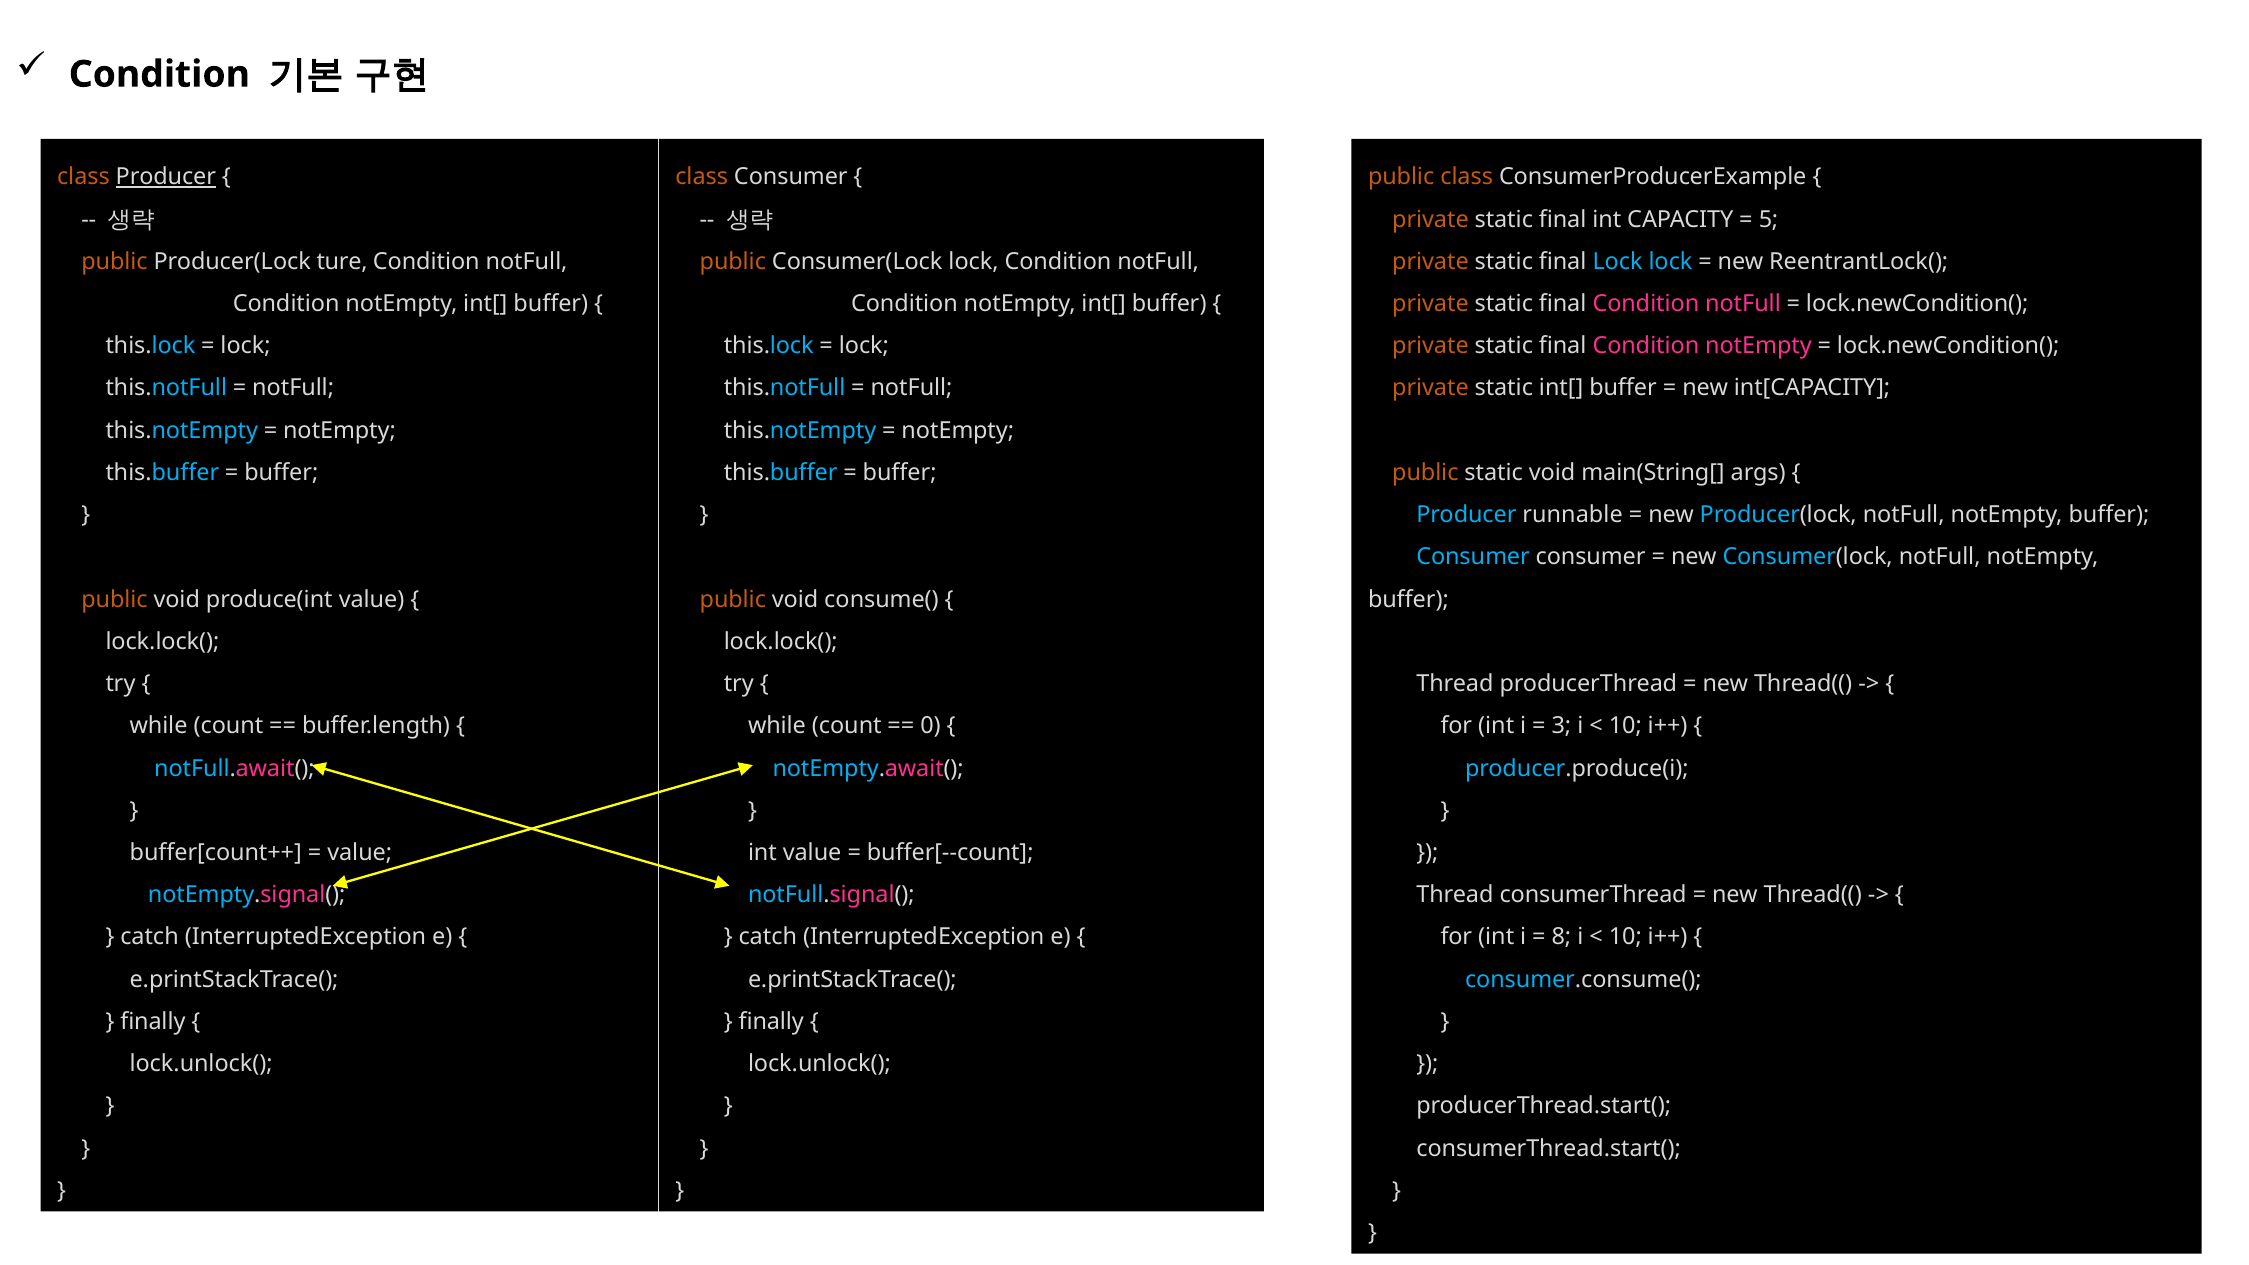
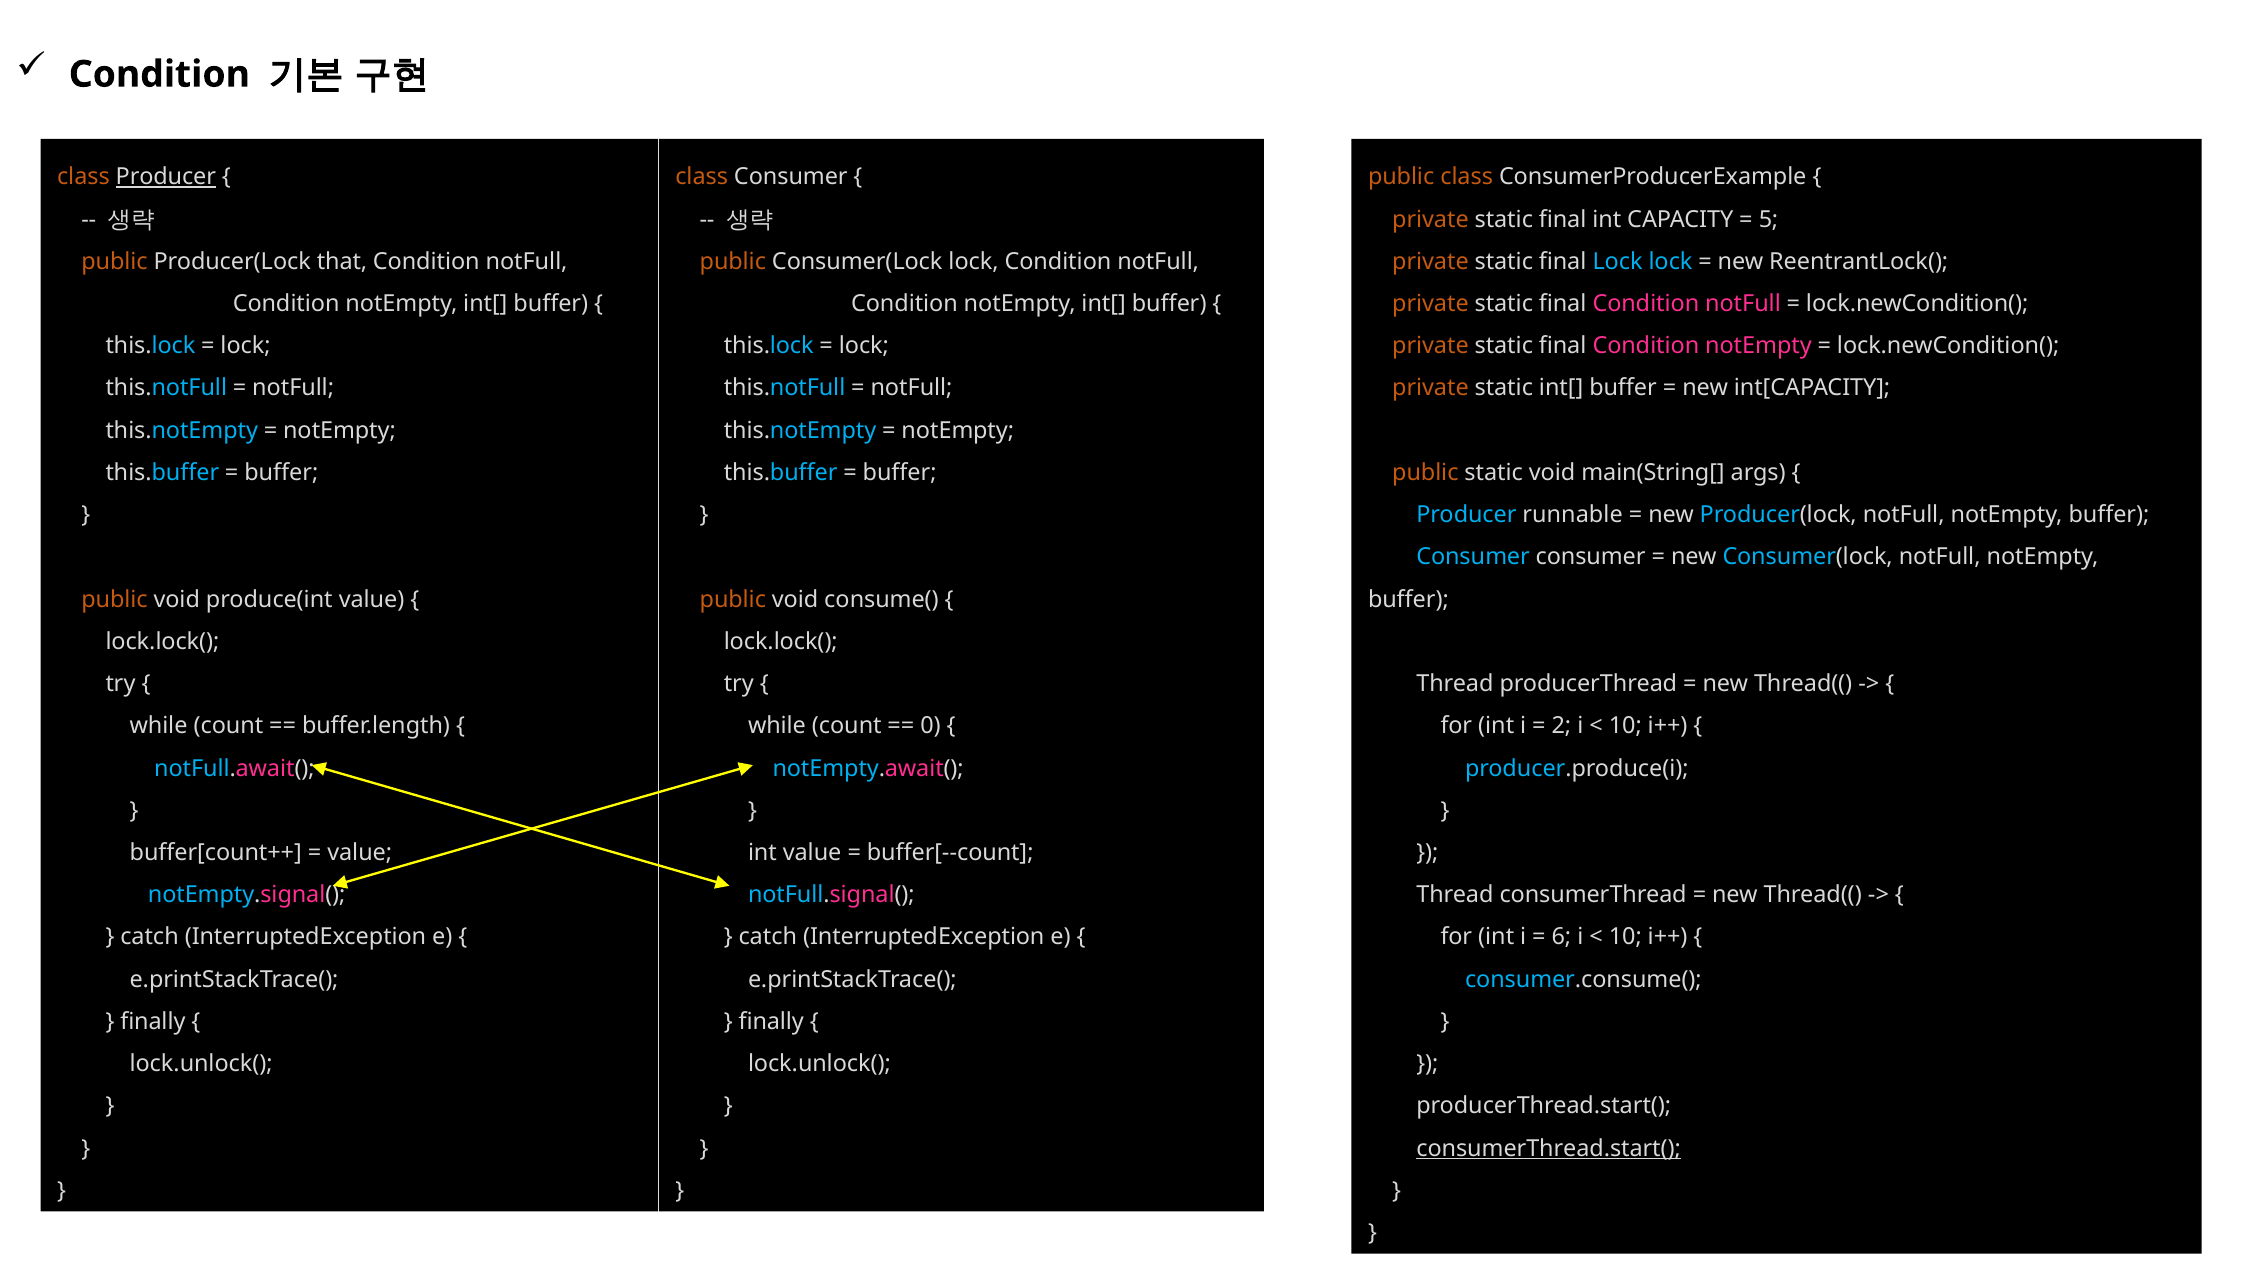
ture: ture -> that
3: 3 -> 2
8: 8 -> 6
consumerThread.start( underline: none -> present
